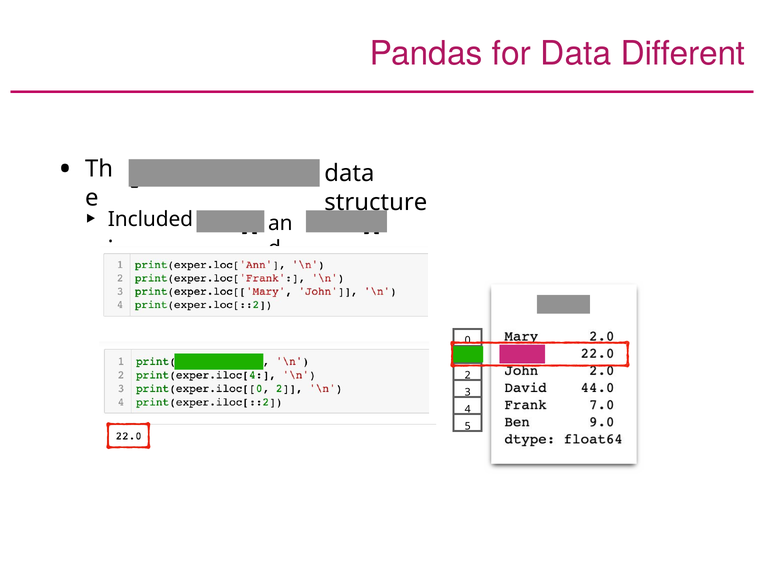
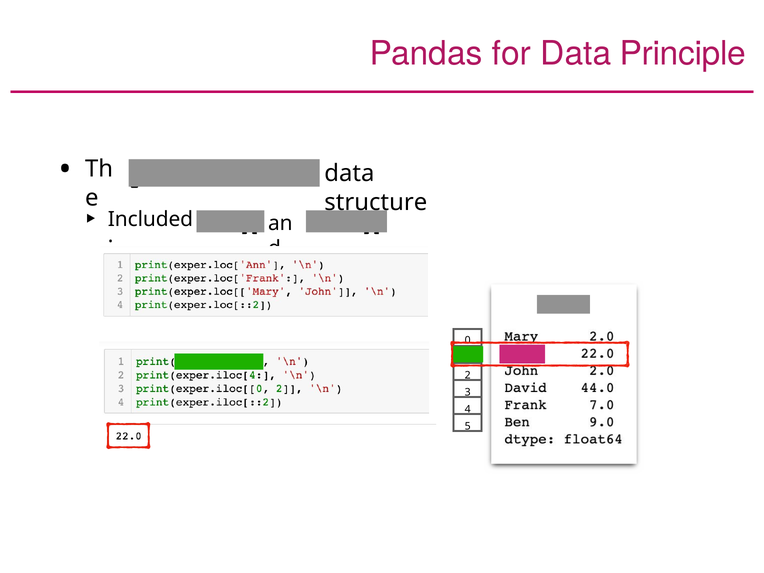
Different: Different -> Principle
